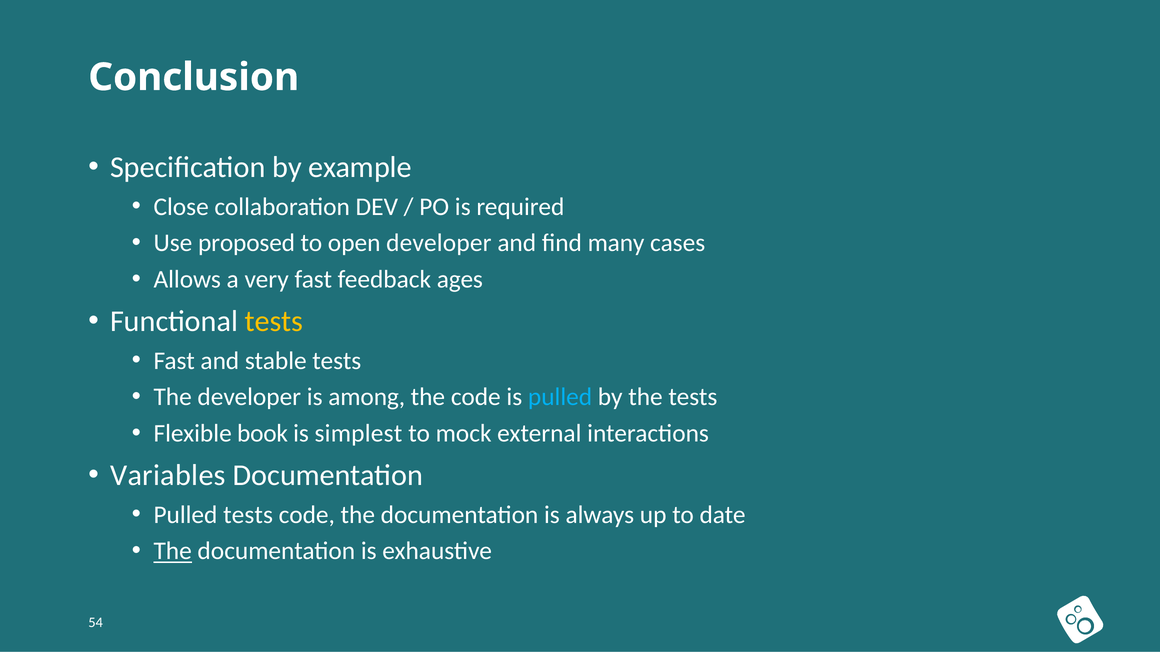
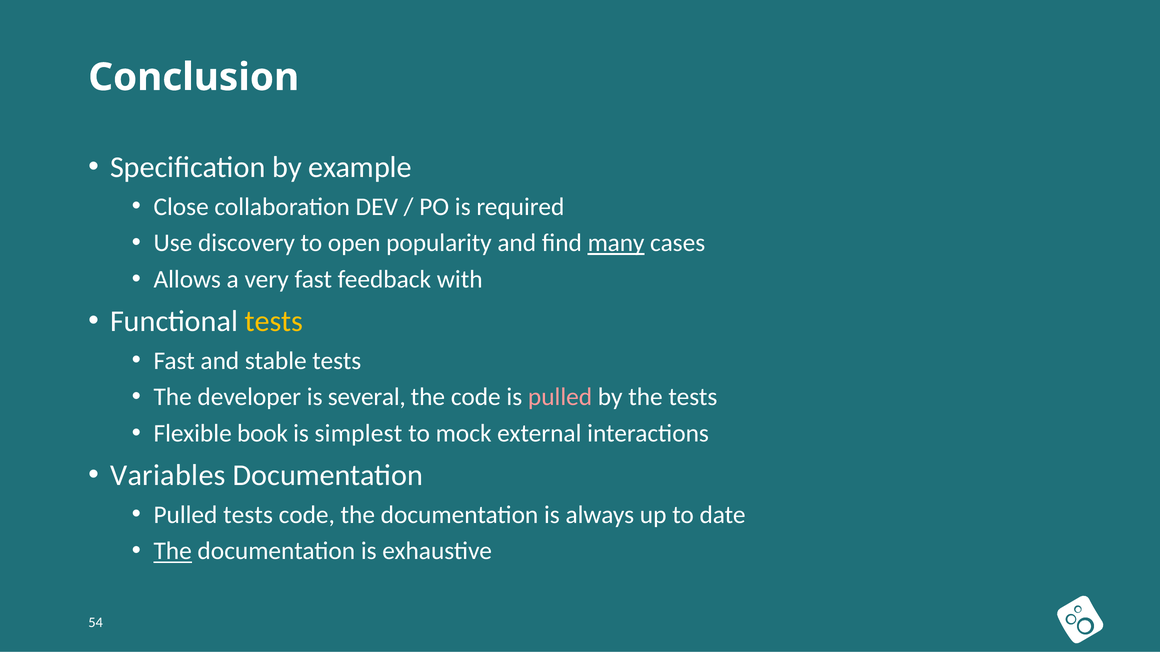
proposed: proposed -> discovery
open developer: developer -> popularity
many underline: none -> present
ages: ages -> with
among: among -> several
pulled at (560, 397) colour: light blue -> pink
